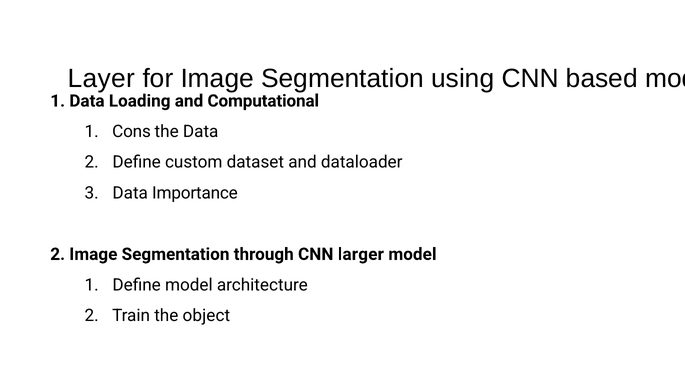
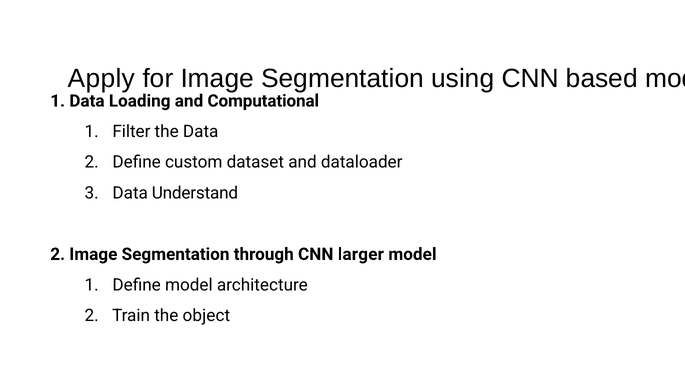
Layer: Layer -> Apply
Cons: Cons -> Filter
Importance: Importance -> Understand
